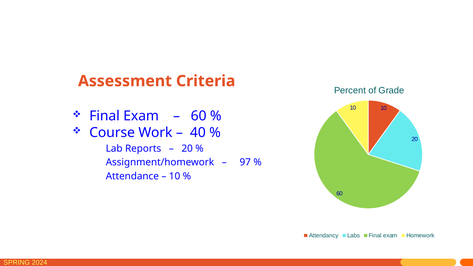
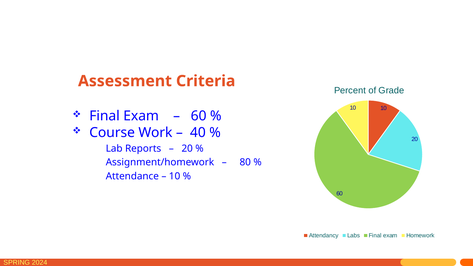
97: 97 -> 80
